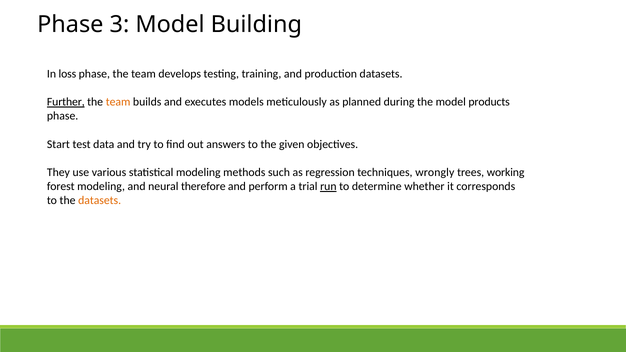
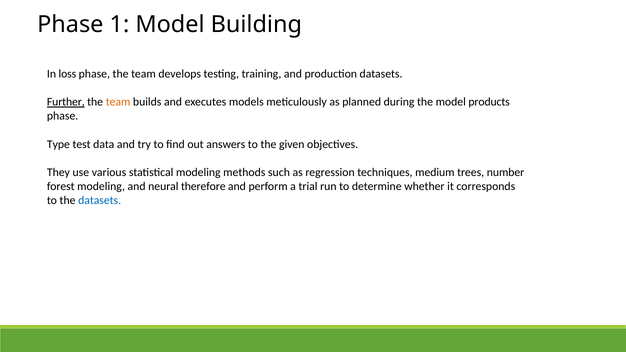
3: 3 -> 1
Start: Start -> Type
wrongly: wrongly -> medium
working: working -> number
run underline: present -> none
datasets at (100, 201) colour: orange -> blue
